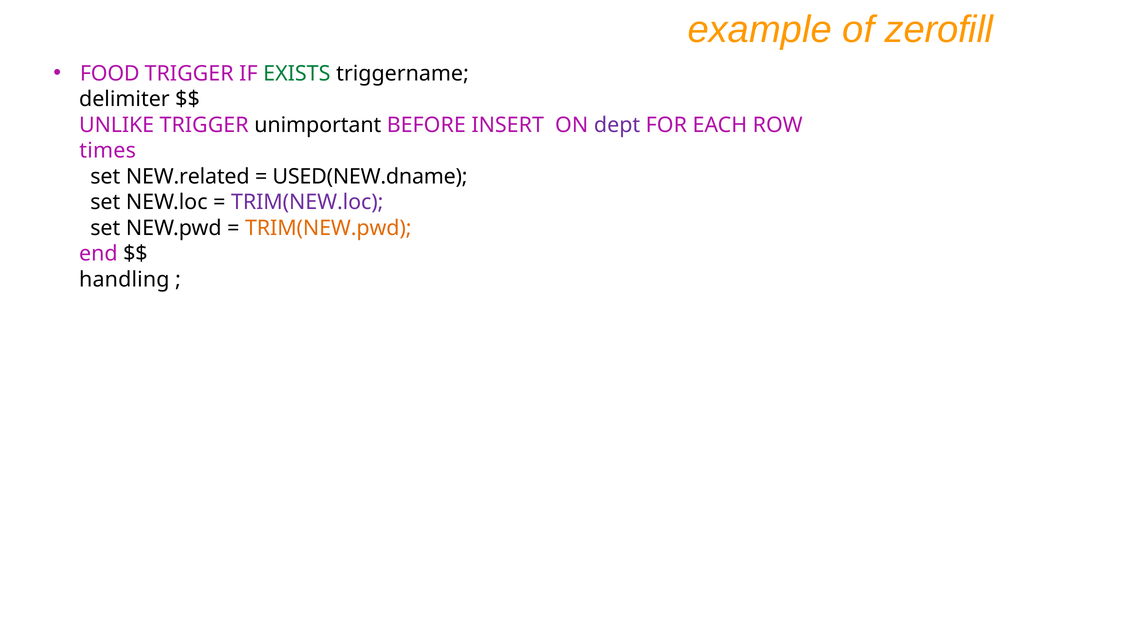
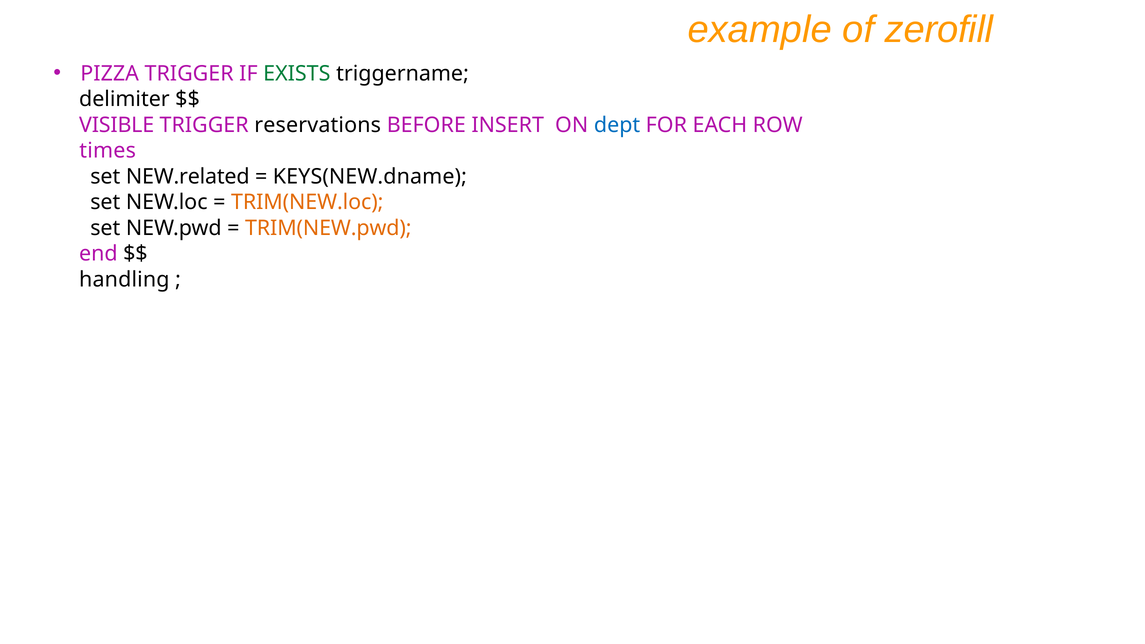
FOOD: FOOD -> PIZZA
UNLIKE: UNLIKE -> VISIBLE
unimportant: unimportant -> reservations
dept colour: purple -> blue
USED(NEW.dname: USED(NEW.dname -> KEYS(NEW.dname
TRIM(NEW.loc colour: purple -> orange
